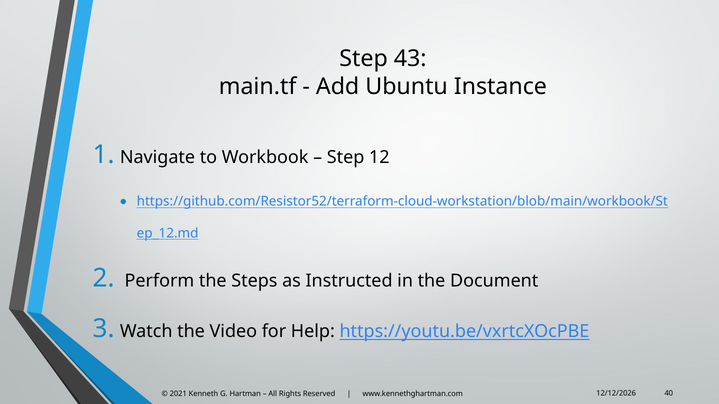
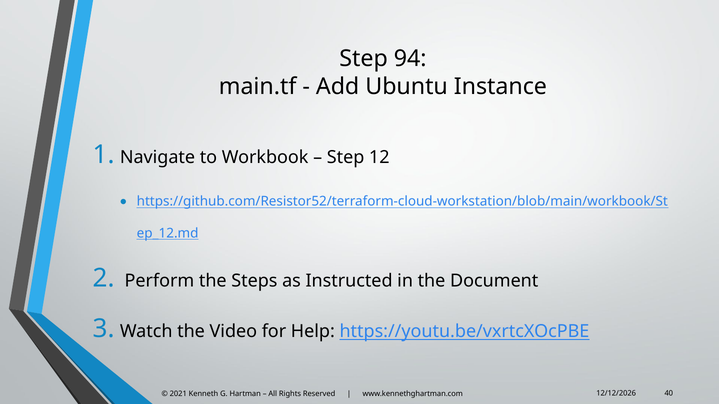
43: 43 -> 94
